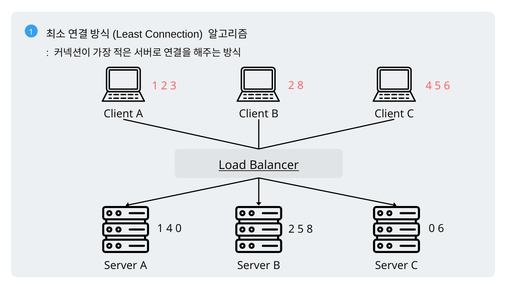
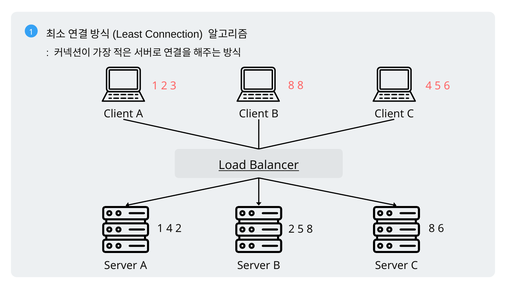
3 2: 2 -> 8
4 0: 0 -> 2
5 8 0: 0 -> 8
